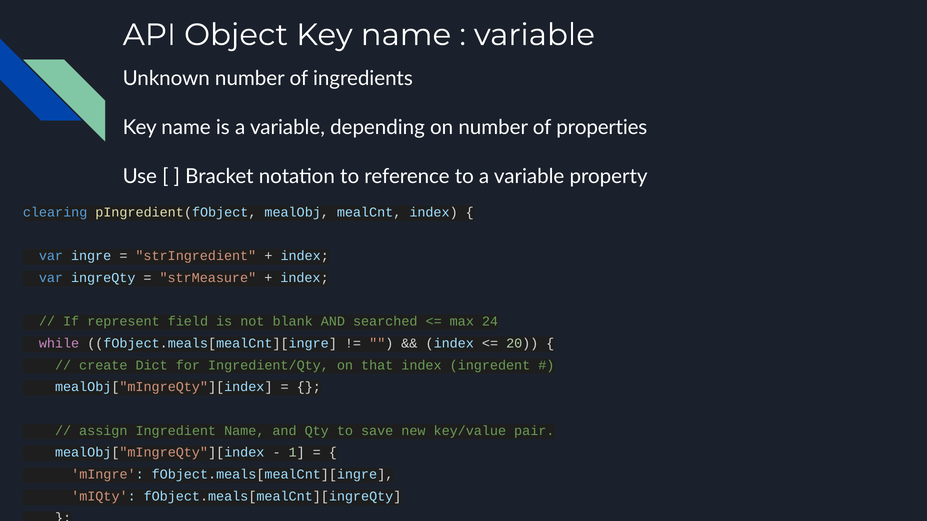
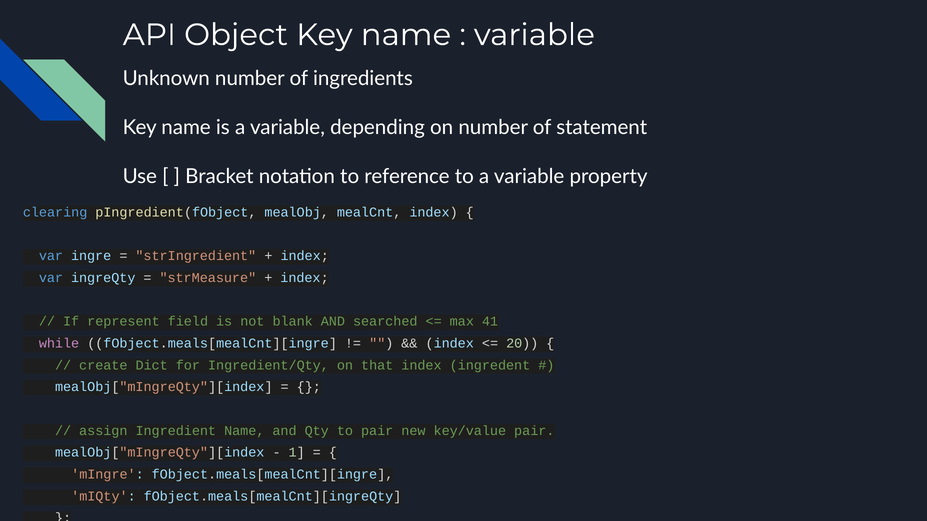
properties: properties -> statement
24: 24 -> 41
to save: save -> pair
